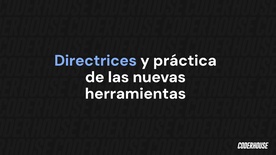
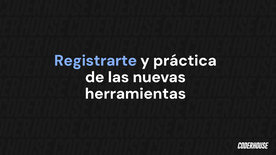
Directrices: Directrices -> Registrarte
